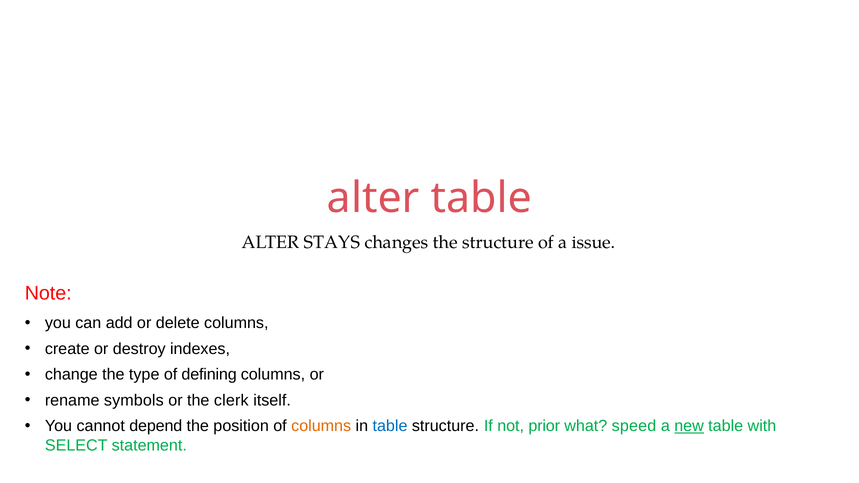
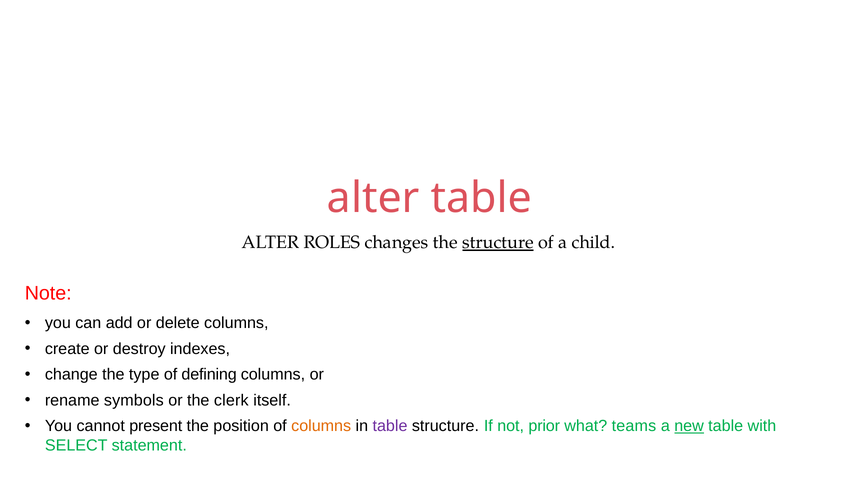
STAYS: STAYS -> ROLES
structure at (498, 243) underline: none -> present
issue: issue -> child
depend: depend -> present
table at (390, 426) colour: blue -> purple
speed: speed -> teams
